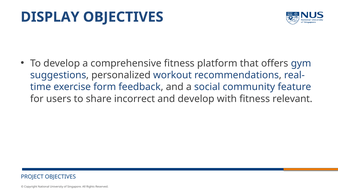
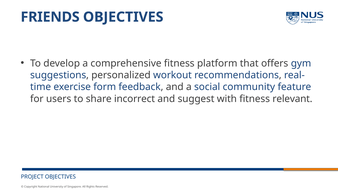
DISPLAY: DISPLAY -> FRIENDS
and develop: develop -> suggest
